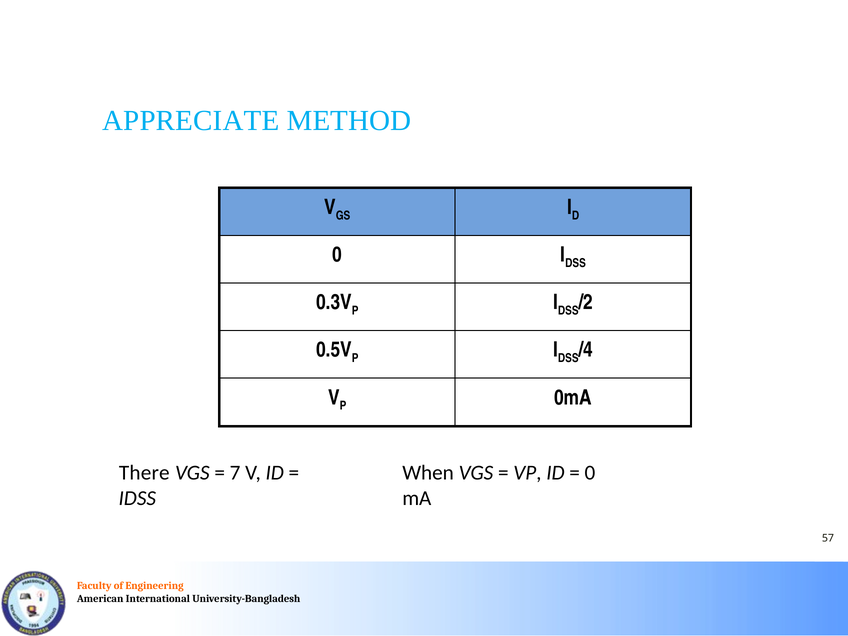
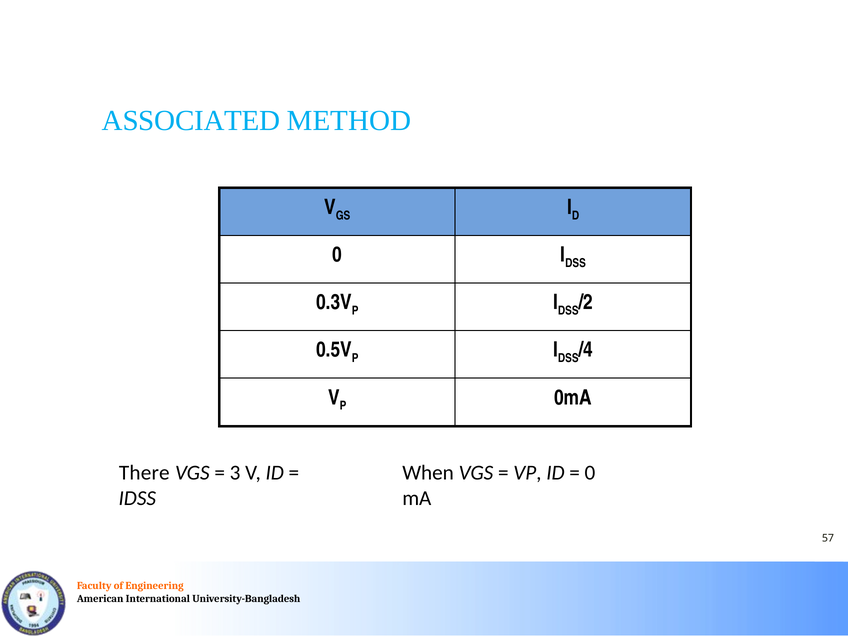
APPRECIATE: APPRECIATE -> ASSOCIATED
7: 7 -> 3
